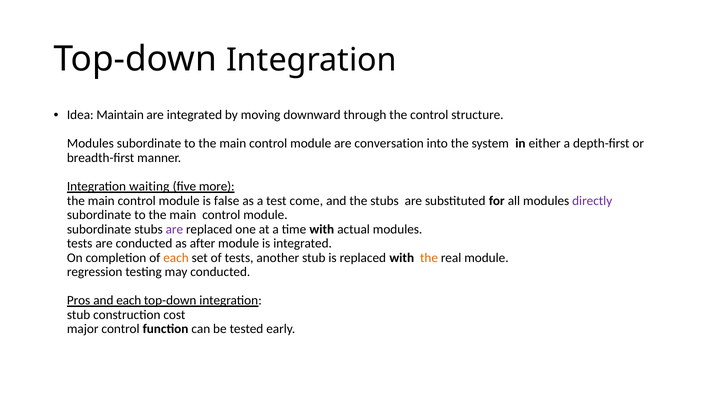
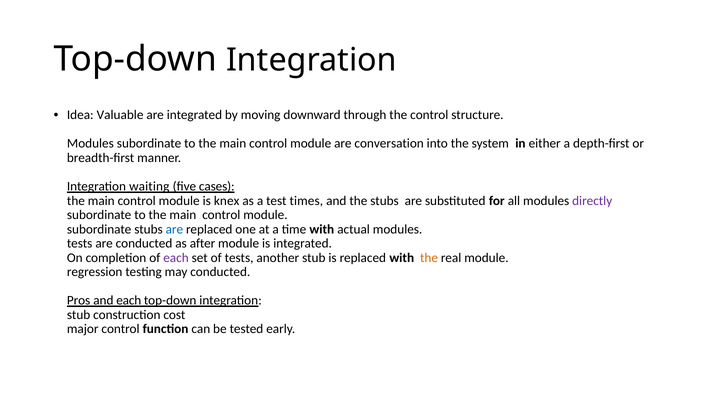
Maintain: Maintain -> Valuable
more: more -> cases
false: false -> knex
come: come -> times
are at (174, 230) colour: purple -> blue
each at (176, 258) colour: orange -> purple
